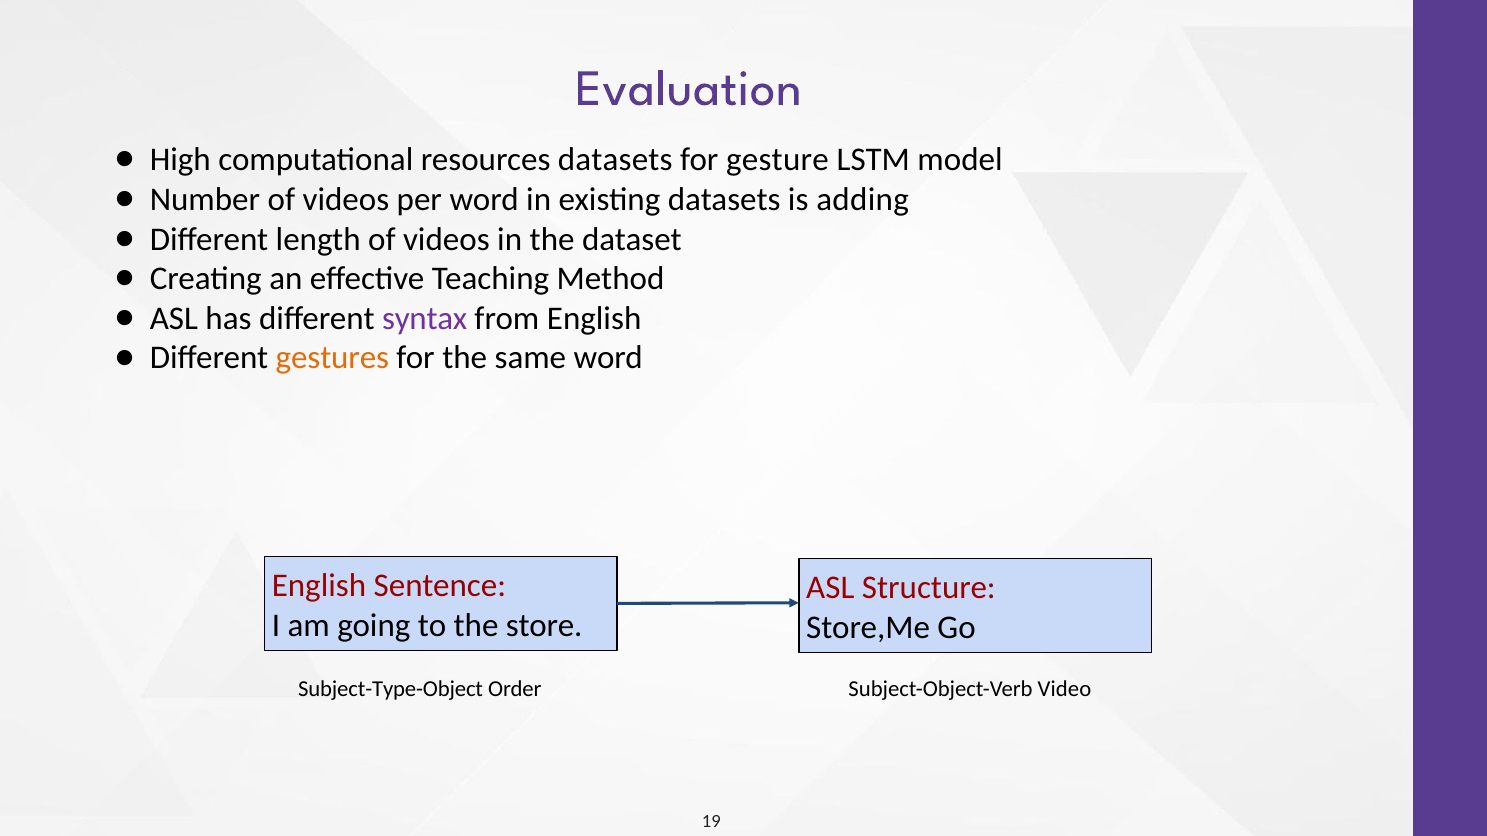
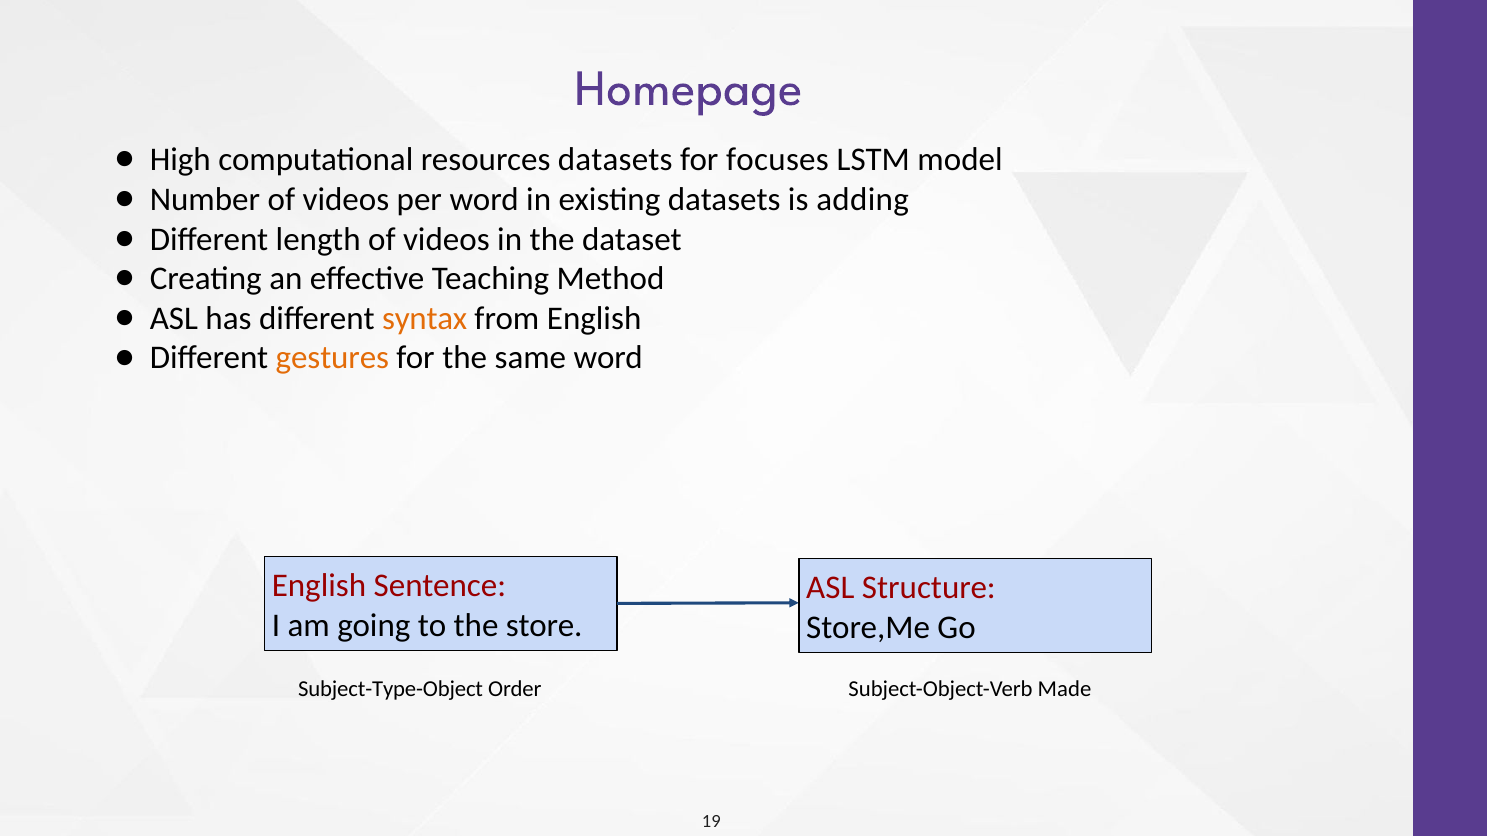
Evaluation: Evaluation -> Homepage
gesture: gesture -> focuses
syntax colour: purple -> orange
Video: Video -> Made
